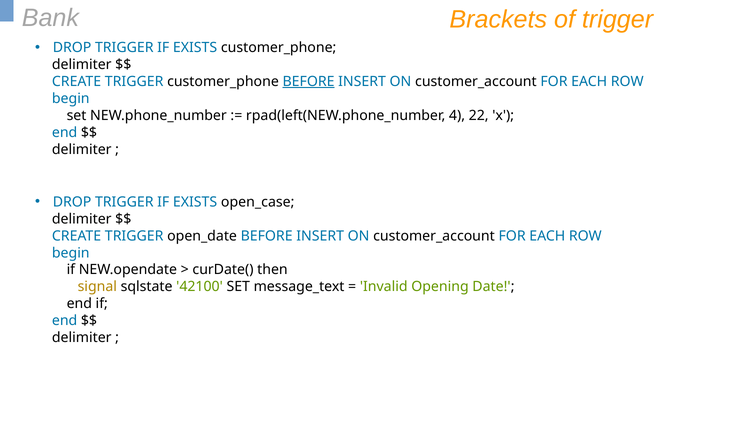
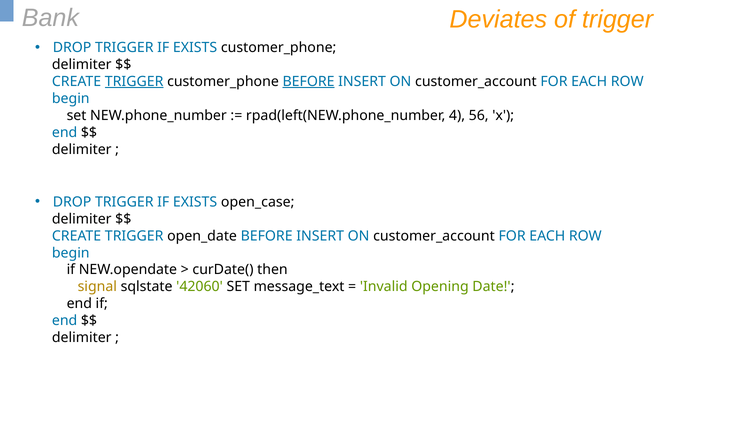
Brackets: Brackets -> Deviates
TRIGGER at (134, 81) underline: none -> present
22: 22 -> 56
42100: 42100 -> 42060
